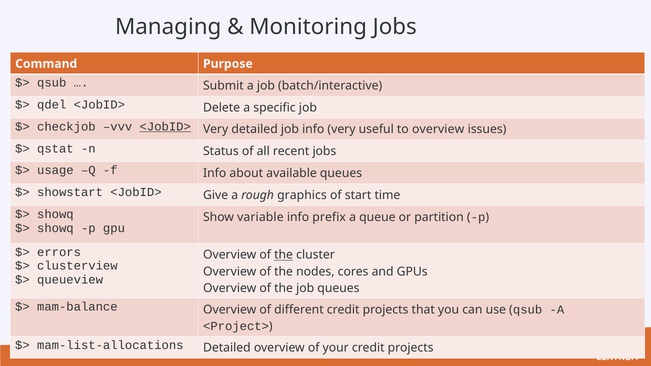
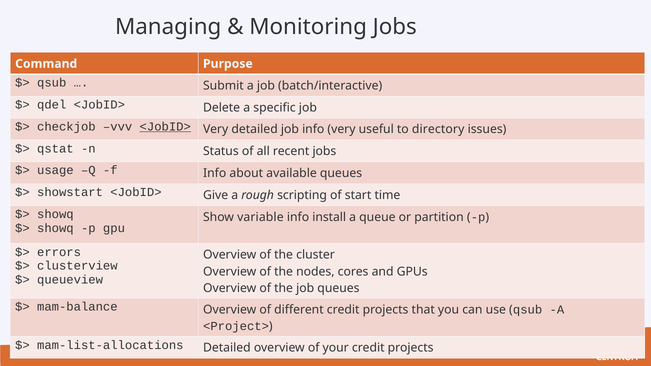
to overview: overview -> directory
graphics: graphics -> scripting
prefix: prefix -> install
the at (284, 255) underline: present -> none
